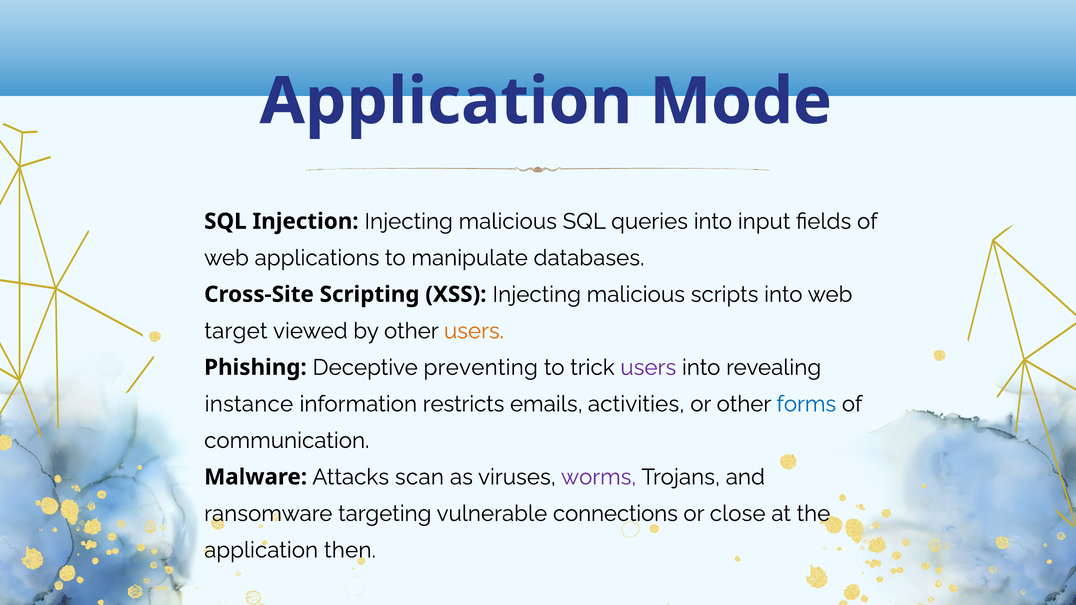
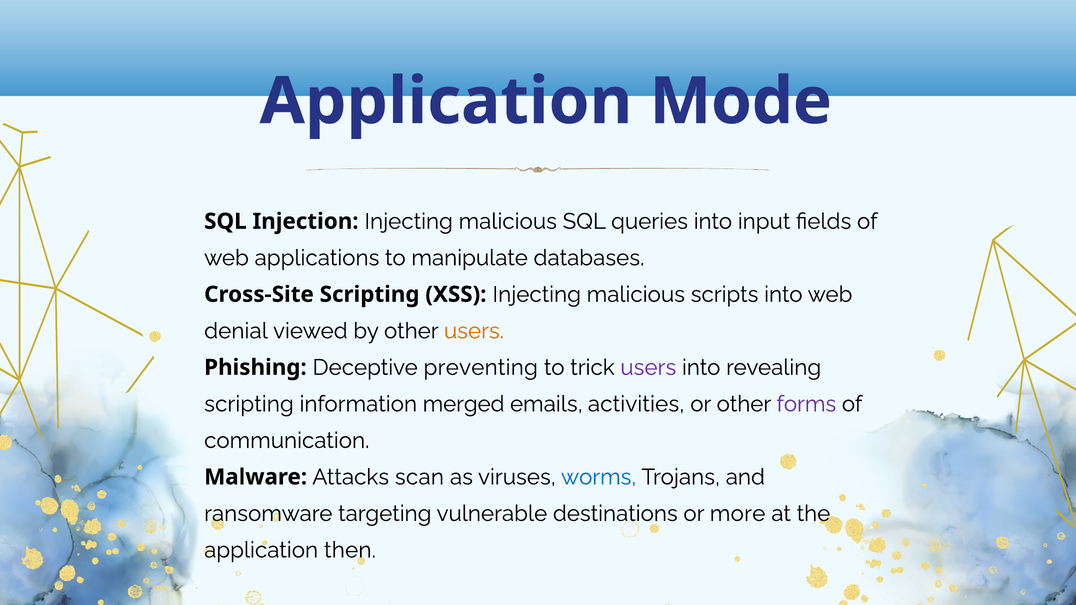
target: target -> denial
instance at (249, 404): instance -> scripting
restricts: restricts -> merged
forms colour: blue -> purple
worms colour: purple -> blue
connections: connections -> destinations
close: close -> more
